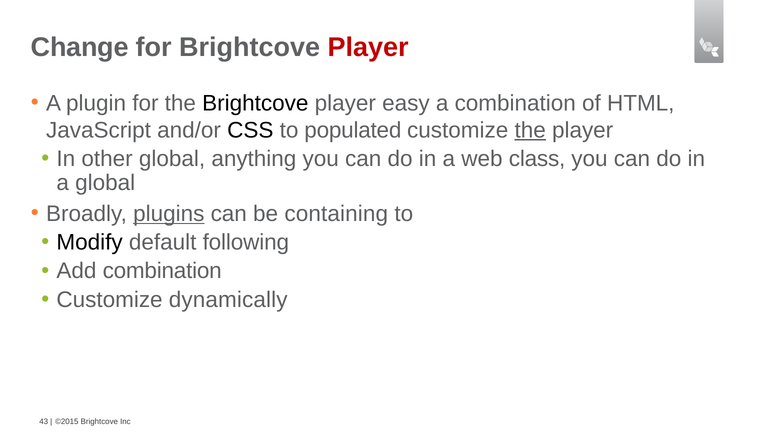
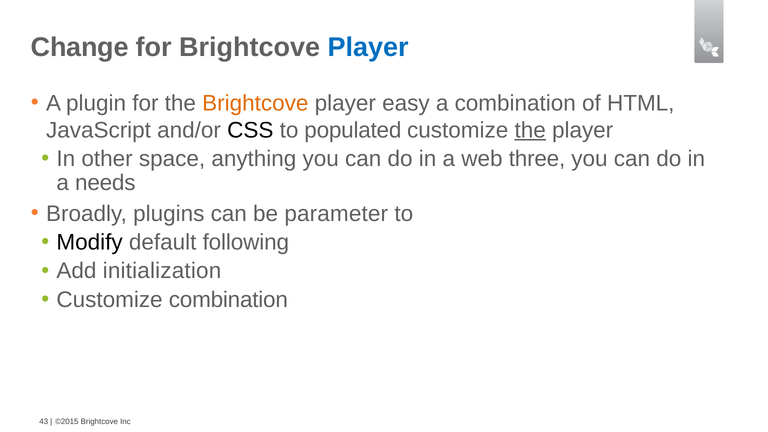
Player at (368, 47) colour: red -> blue
Brightcove at (255, 103) colour: black -> orange
other global: global -> space
class: class -> three
a global: global -> needs
plugins underline: present -> none
containing: containing -> parameter
Add combination: combination -> initialization
Customize dynamically: dynamically -> combination
